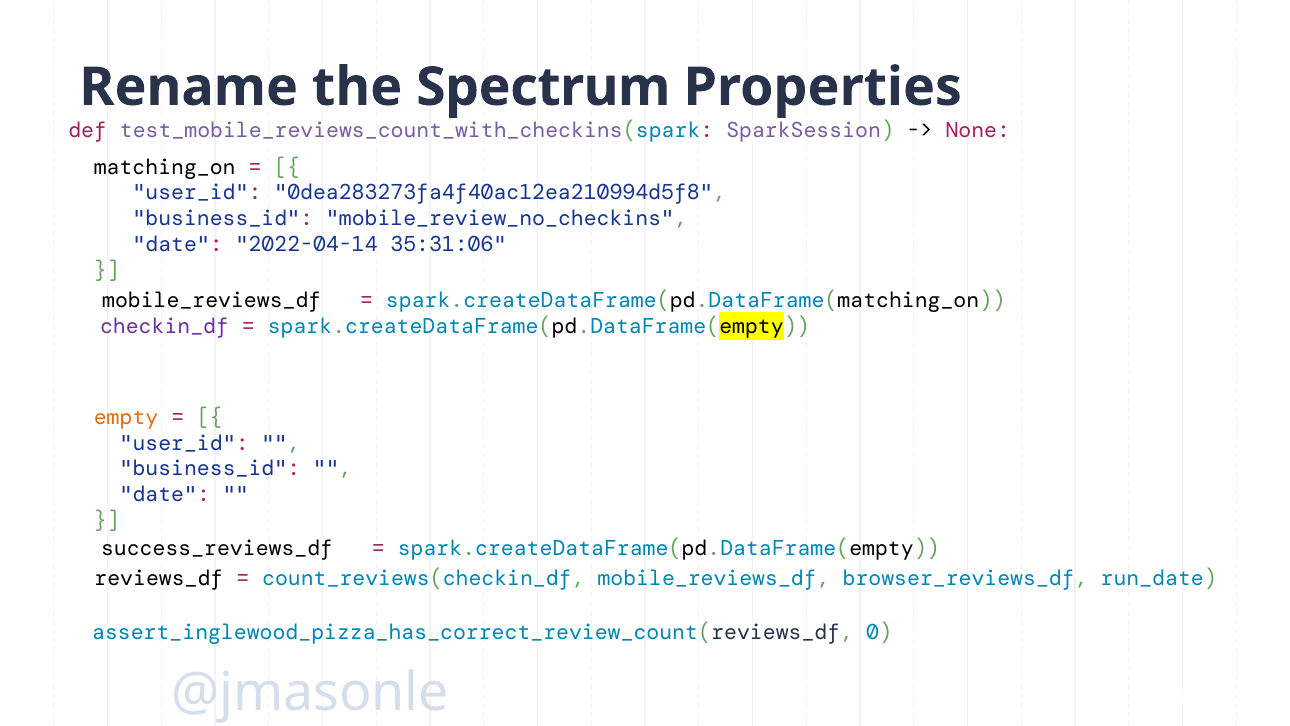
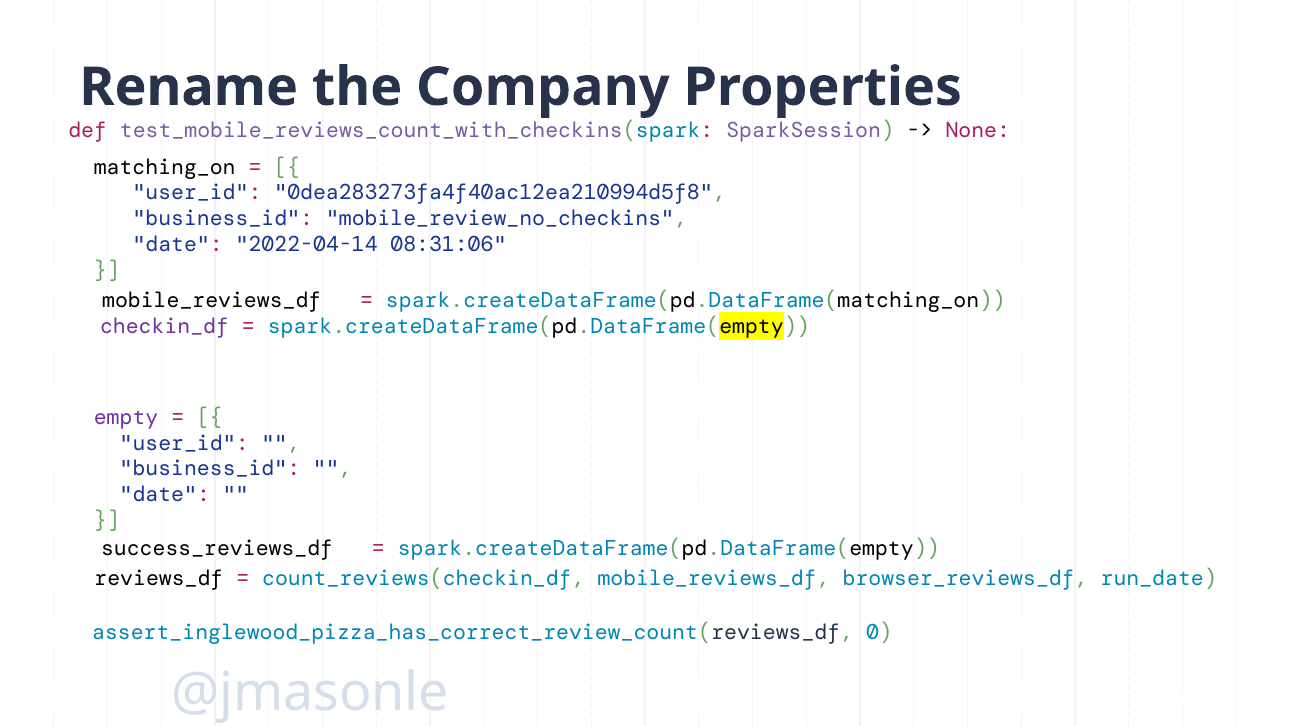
Spectrum: Spectrum -> Company
35:31:06: 35:31:06 -> 08:31:06
empty colour: orange -> purple
